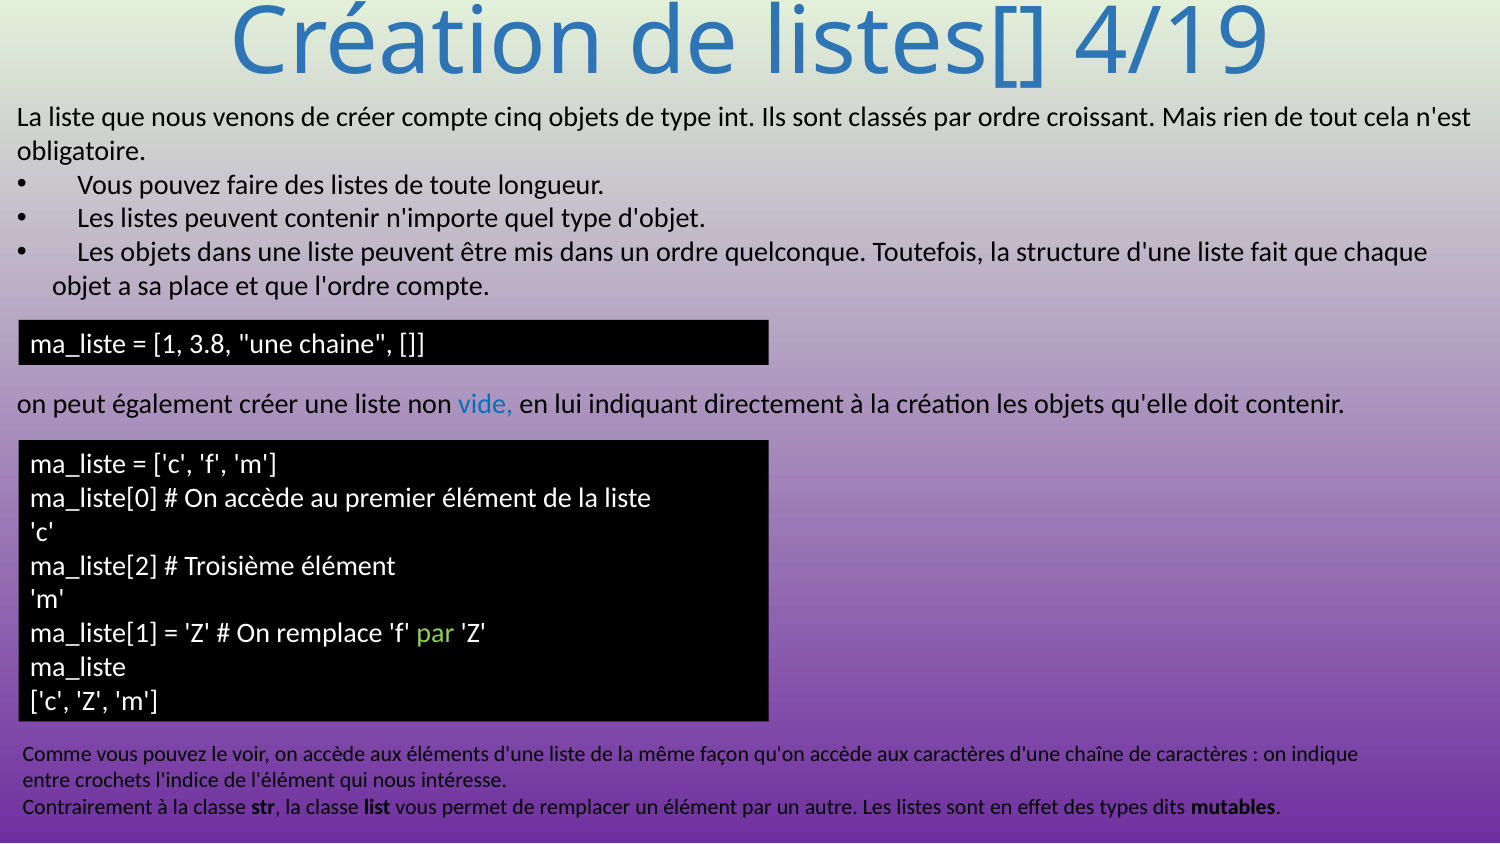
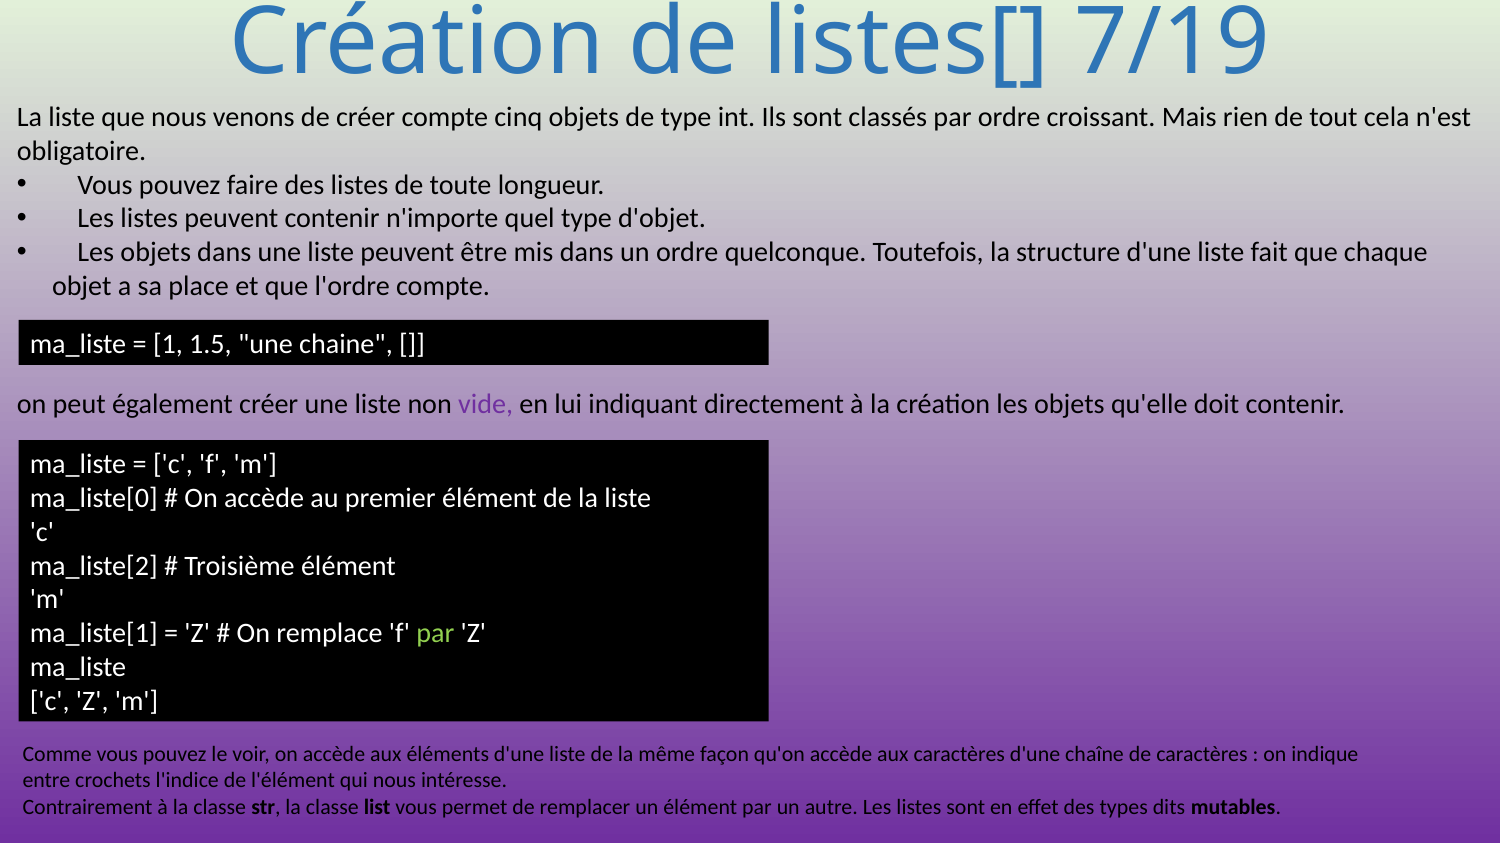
4/19: 4/19 -> 7/19
3.8: 3.8 -> 1.5
vide colour: blue -> purple
